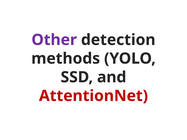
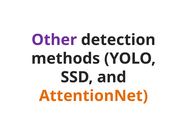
AttentionNet colour: red -> orange
